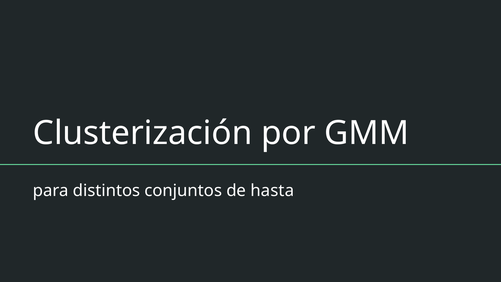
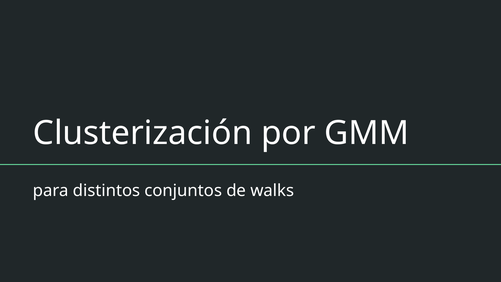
hasta: hasta -> walks
